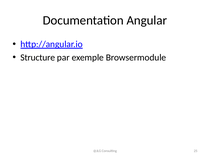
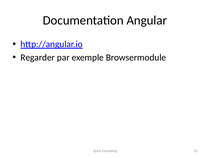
Structure: Structure -> Regarder
